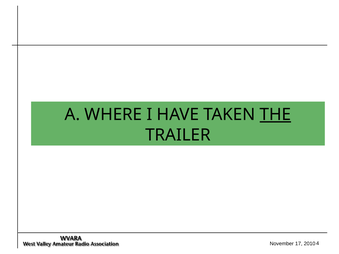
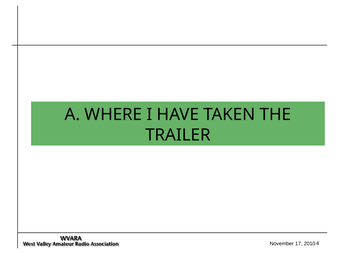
THE underline: present -> none
